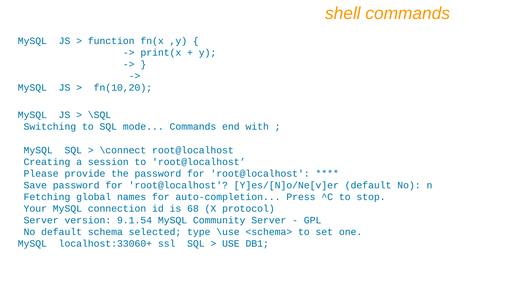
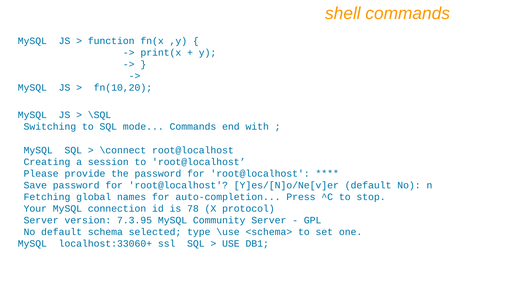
68: 68 -> 78
9.1.54: 9.1.54 -> 7.3.95
